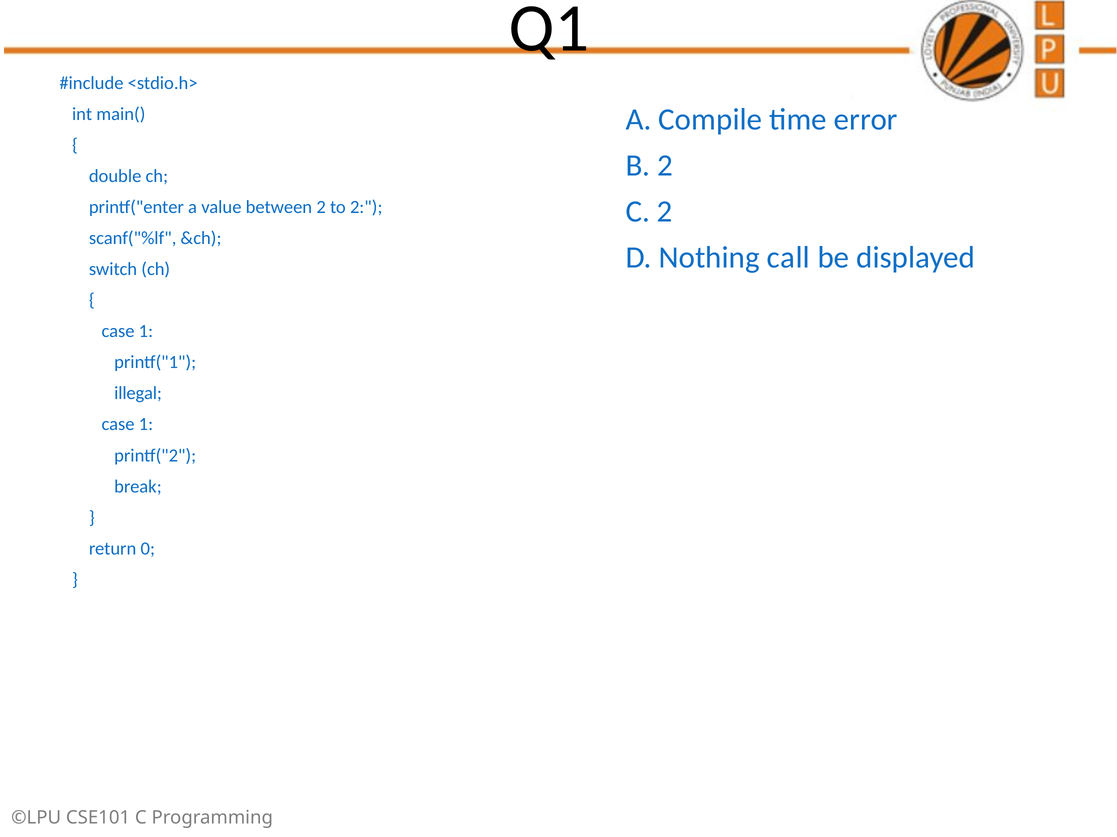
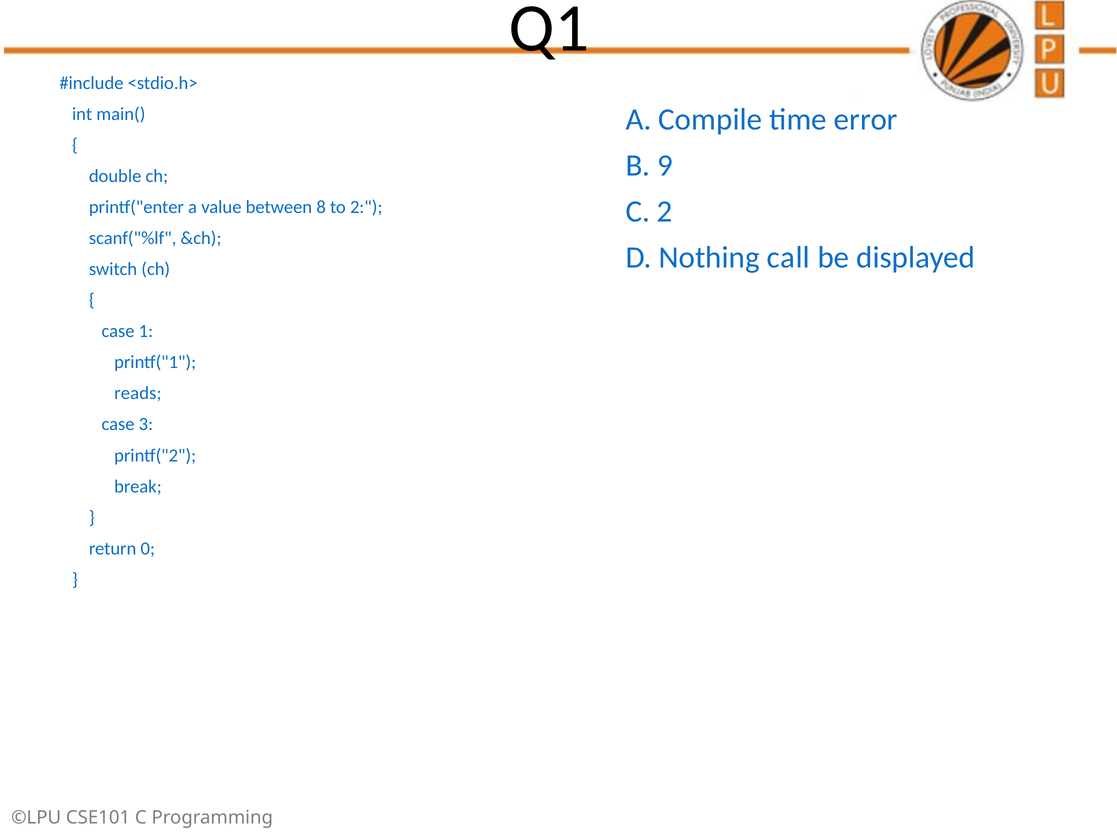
B 2: 2 -> 9
between 2: 2 -> 8
illegal: illegal -> reads
1 at (146, 425): 1 -> 3
